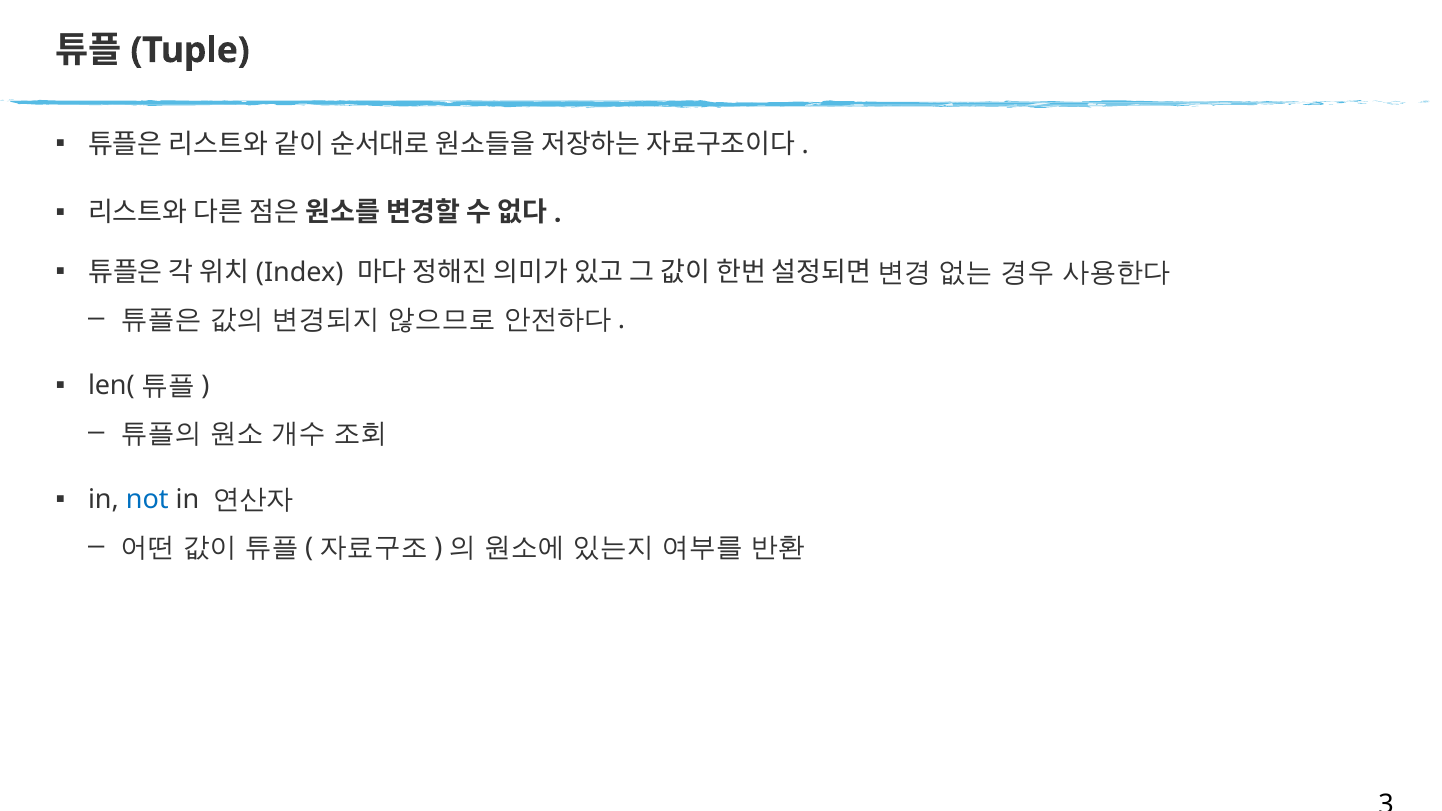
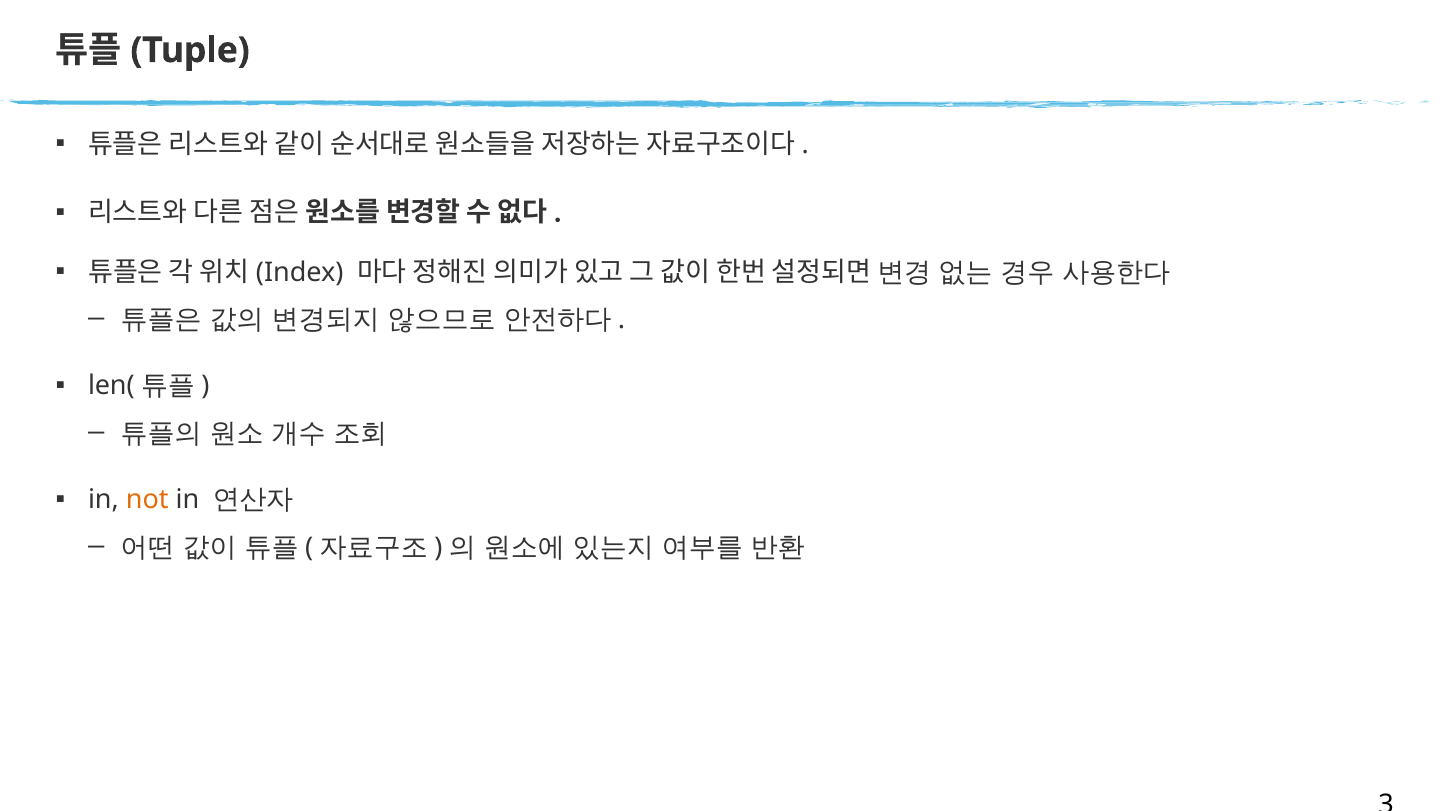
not colour: blue -> orange
